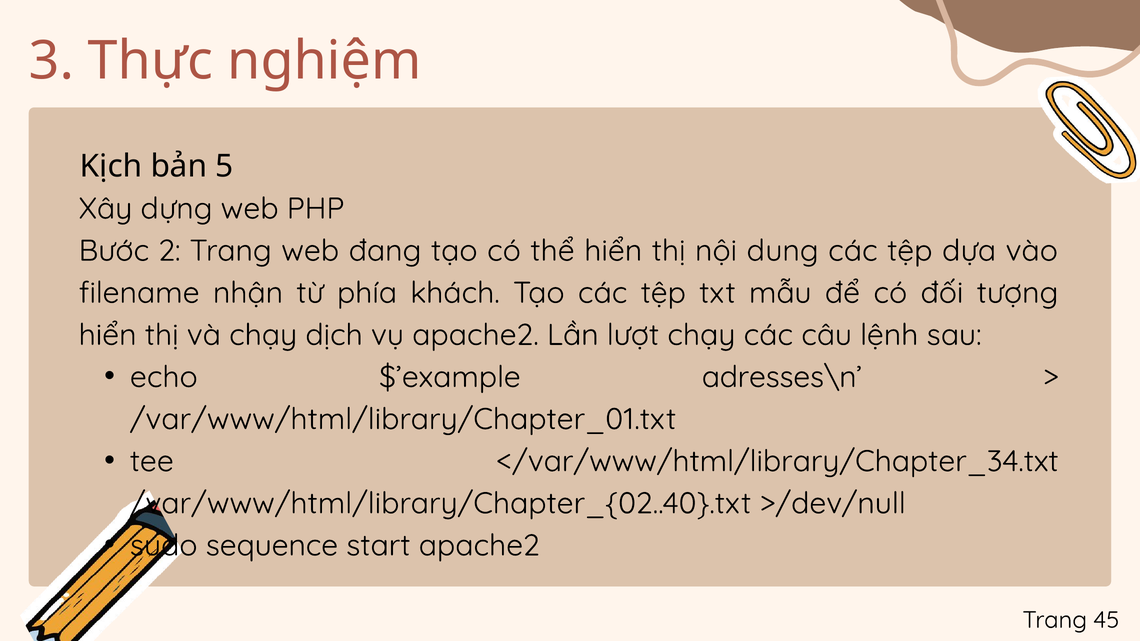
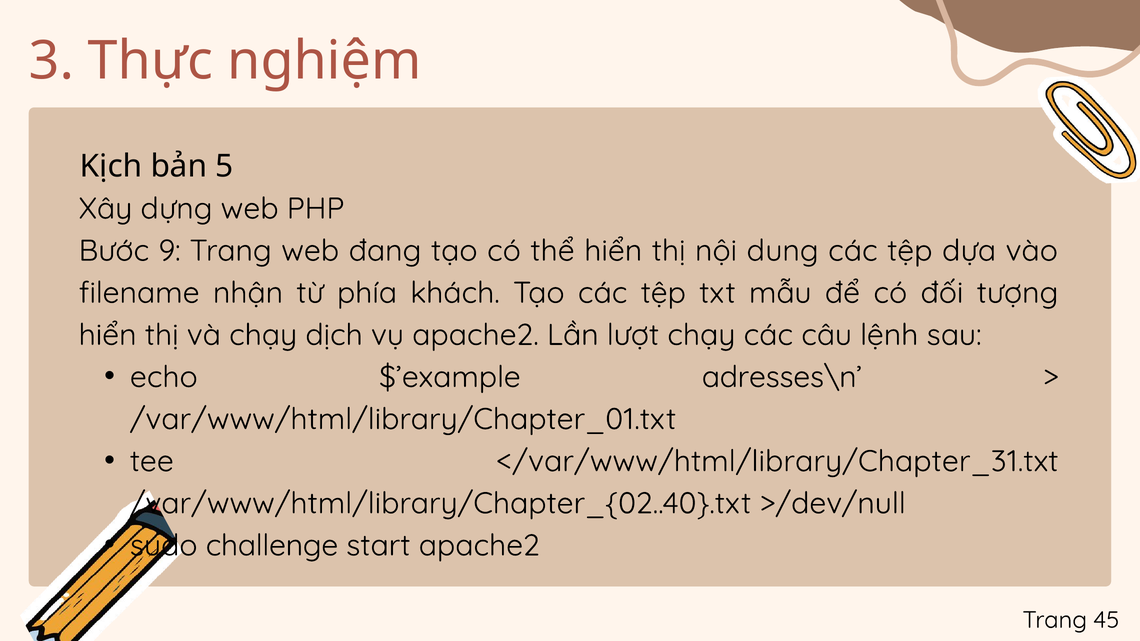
2: 2 -> 9
</var/www/html/library/Chapter_34.txt: </var/www/html/library/Chapter_34.txt -> </var/www/html/library/Chapter_31.txt
sequence: sequence -> challenge
